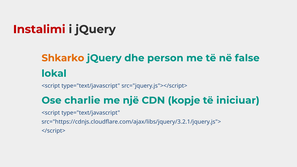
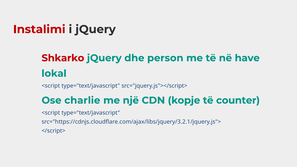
Shkarko colour: orange -> red
false: false -> have
iniciuar: iniciuar -> counter
